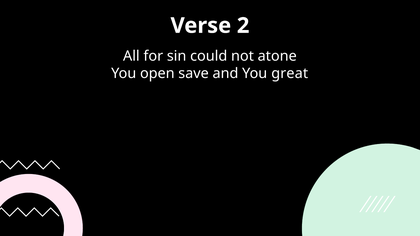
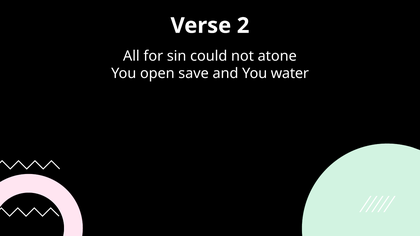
great: great -> water
